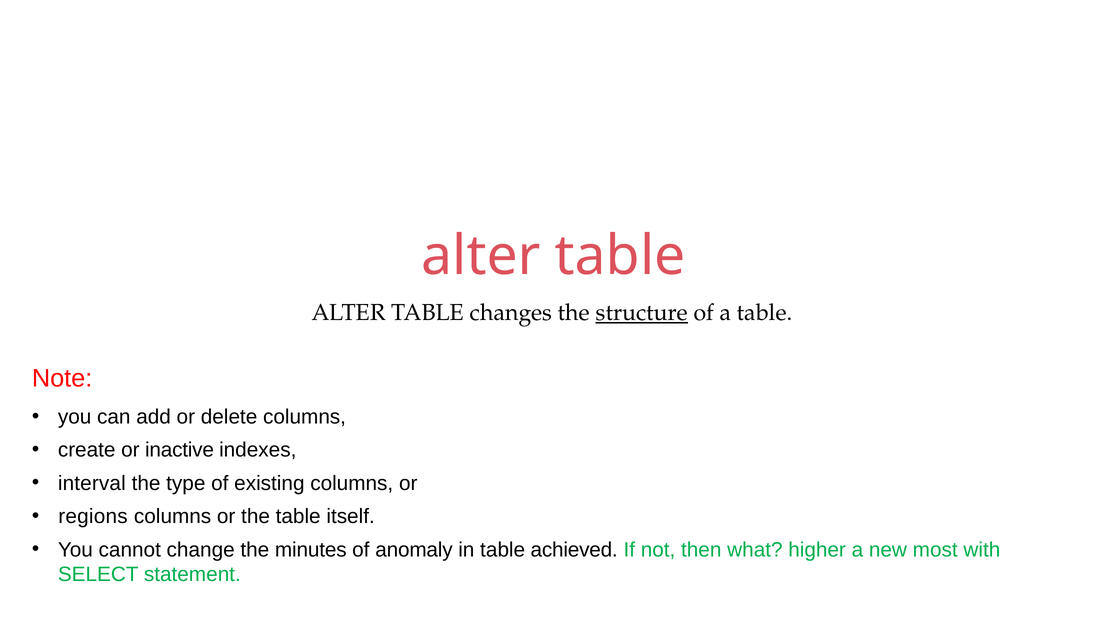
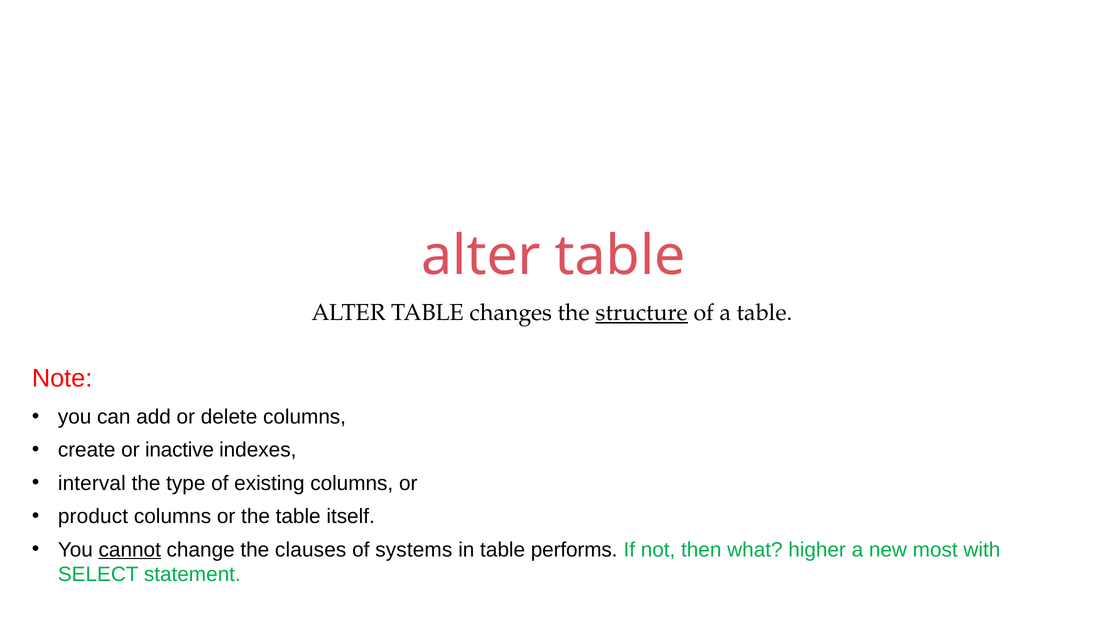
regions: regions -> product
cannot underline: none -> present
minutes: minutes -> clauses
anomaly: anomaly -> systems
achieved: achieved -> performs
